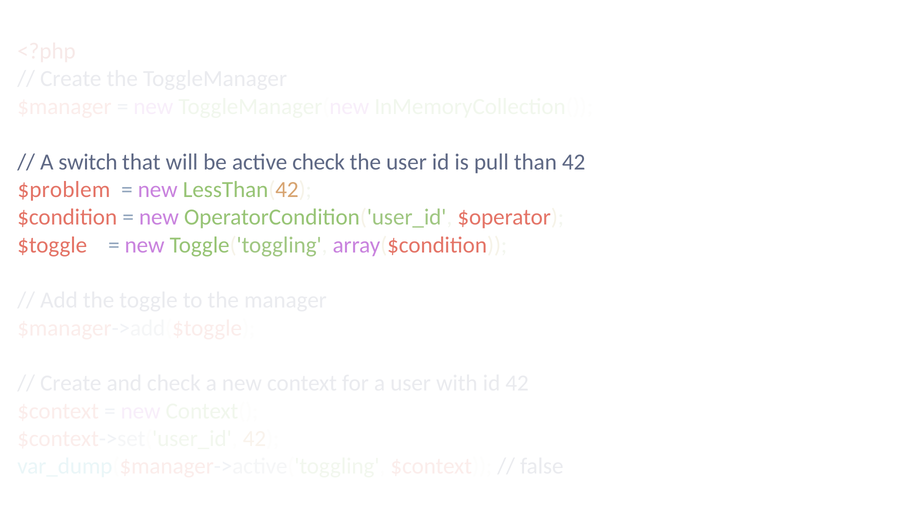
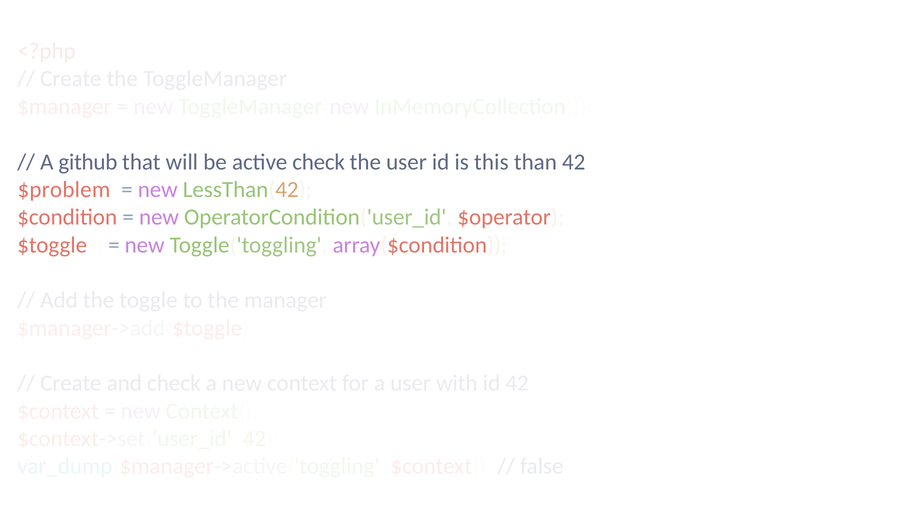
switch: switch -> github
pull: pull -> this
